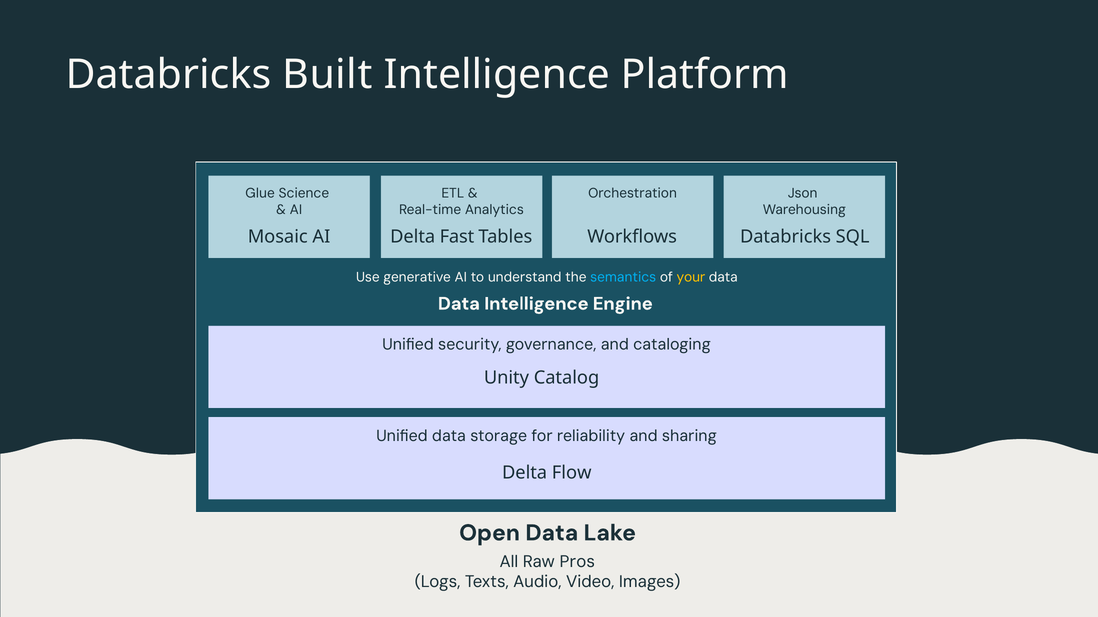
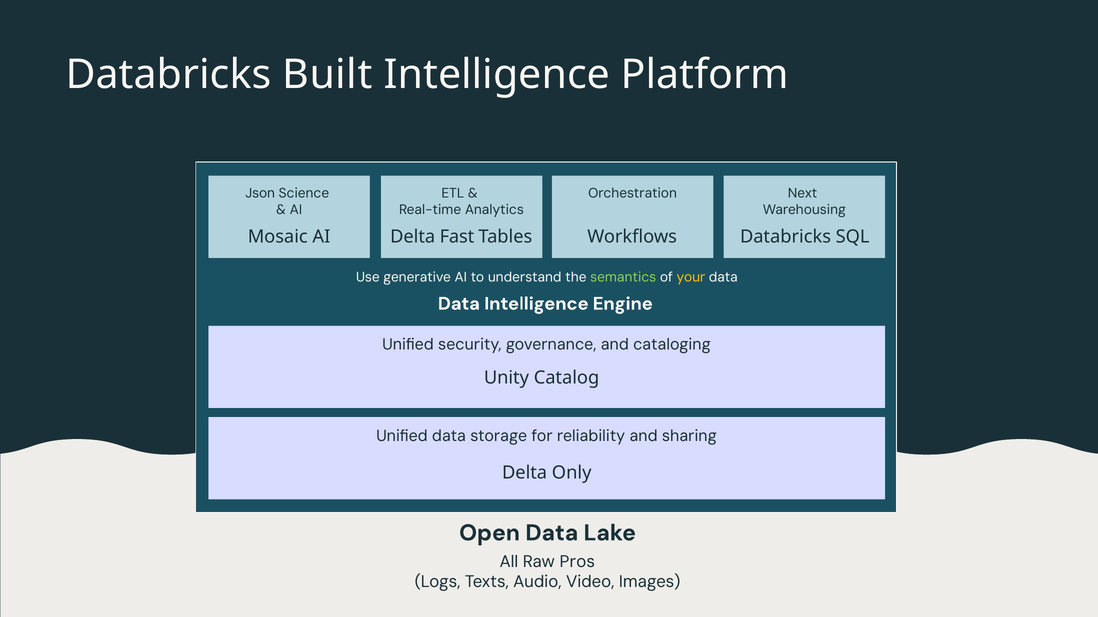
Glue: Glue -> Json
Json: Json -> Next
semantics colour: light blue -> light green
Flow: Flow -> Only
